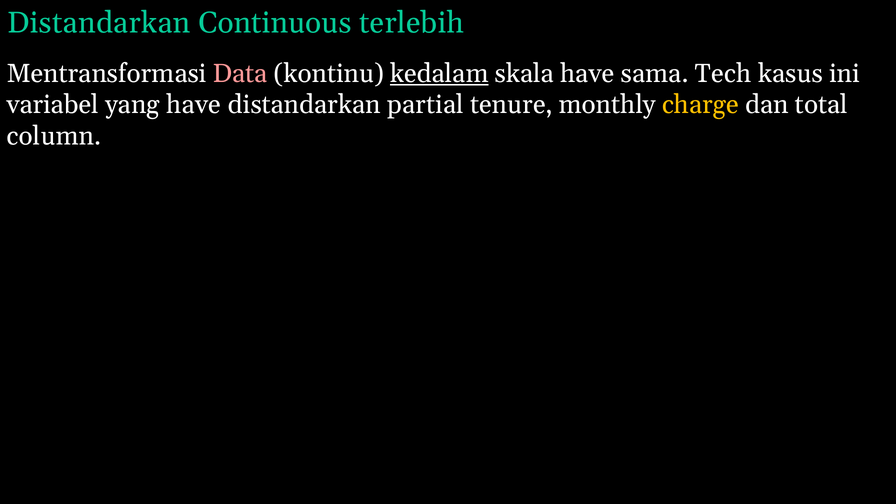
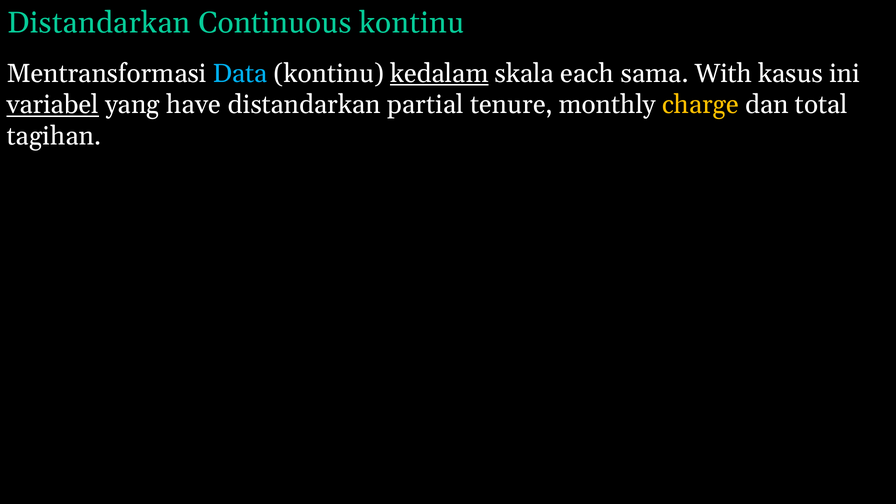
Continuous terlebih: terlebih -> kontinu
Data colour: pink -> light blue
skala have: have -> each
Tech: Tech -> With
variabel underline: none -> present
column: column -> tagihan
